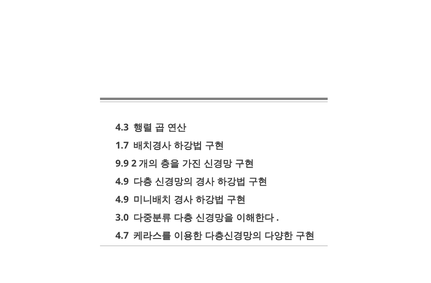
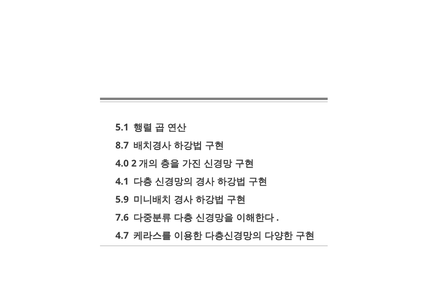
4.3: 4.3 -> 5.1
1.7: 1.7 -> 8.7
9.9: 9.9 -> 4.0
4.9 at (122, 182): 4.9 -> 4.1
4.9 at (122, 200): 4.9 -> 5.9
3.0: 3.0 -> 7.6
